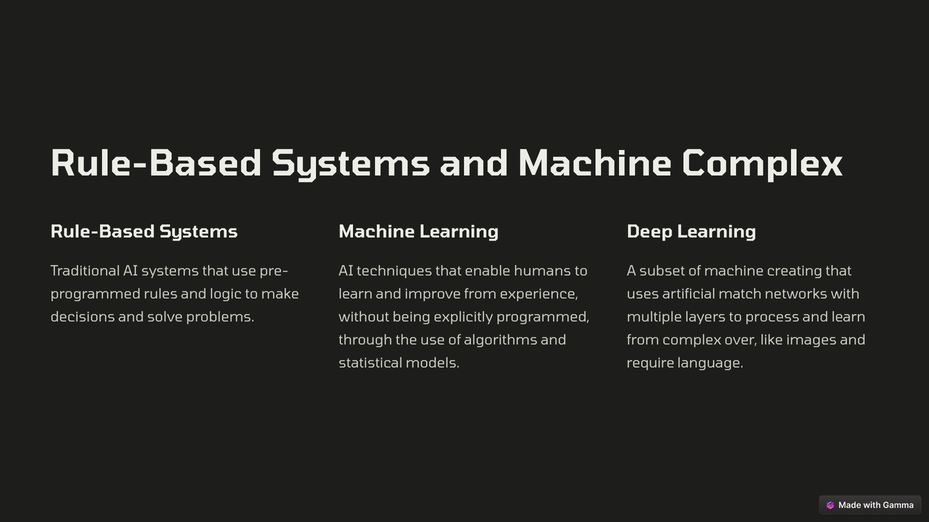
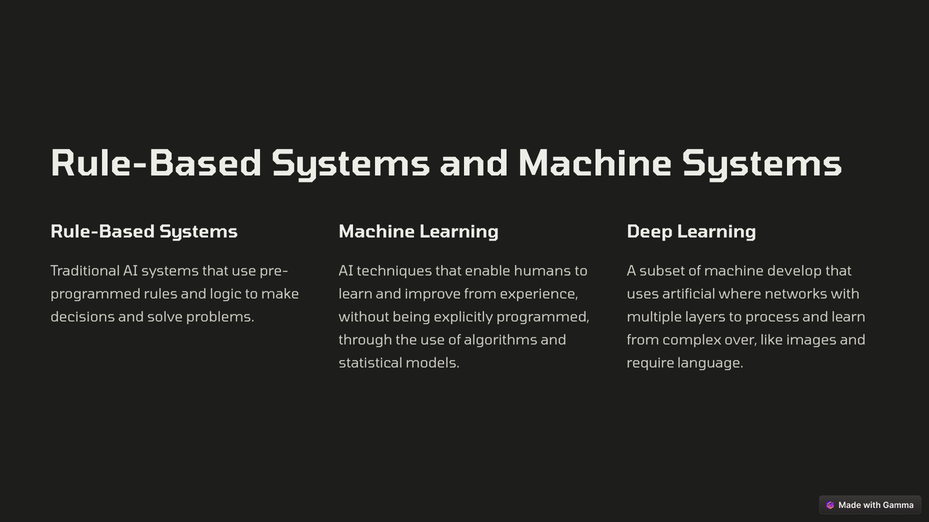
Machine Complex: Complex -> Systems
creating: creating -> develop
match: match -> where
